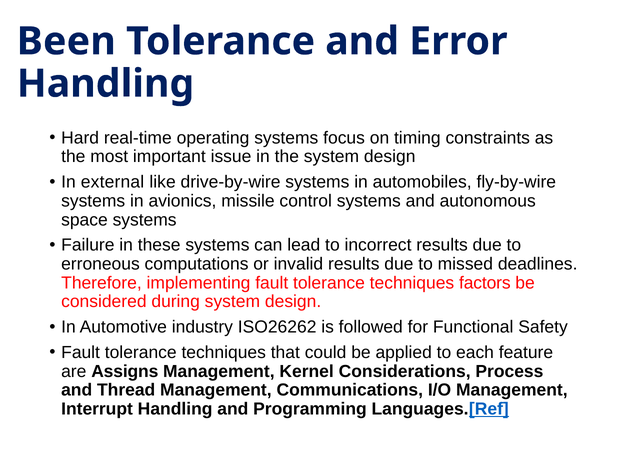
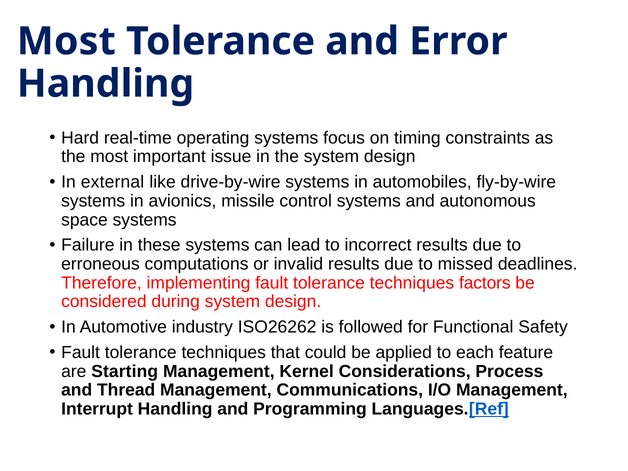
Been at (66, 41): Been -> Most
Assigns: Assigns -> Starting
